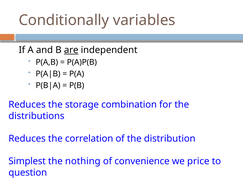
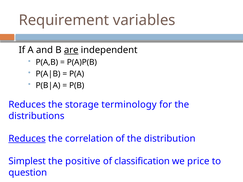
Conditionally: Conditionally -> Requirement
combination: combination -> terminology
Reduces at (27, 139) underline: none -> present
nothing: nothing -> positive
convenience: convenience -> classification
